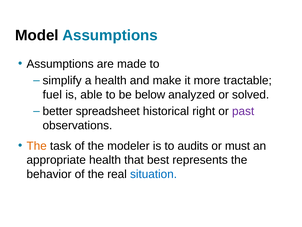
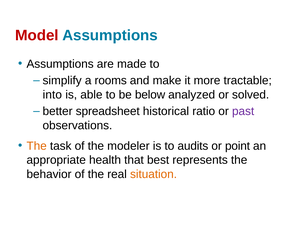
Model colour: black -> red
a health: health -> rooms
fuel: fuel -> into
right: right -> ratio
must: must -> point
situation colour: blue -> orange
